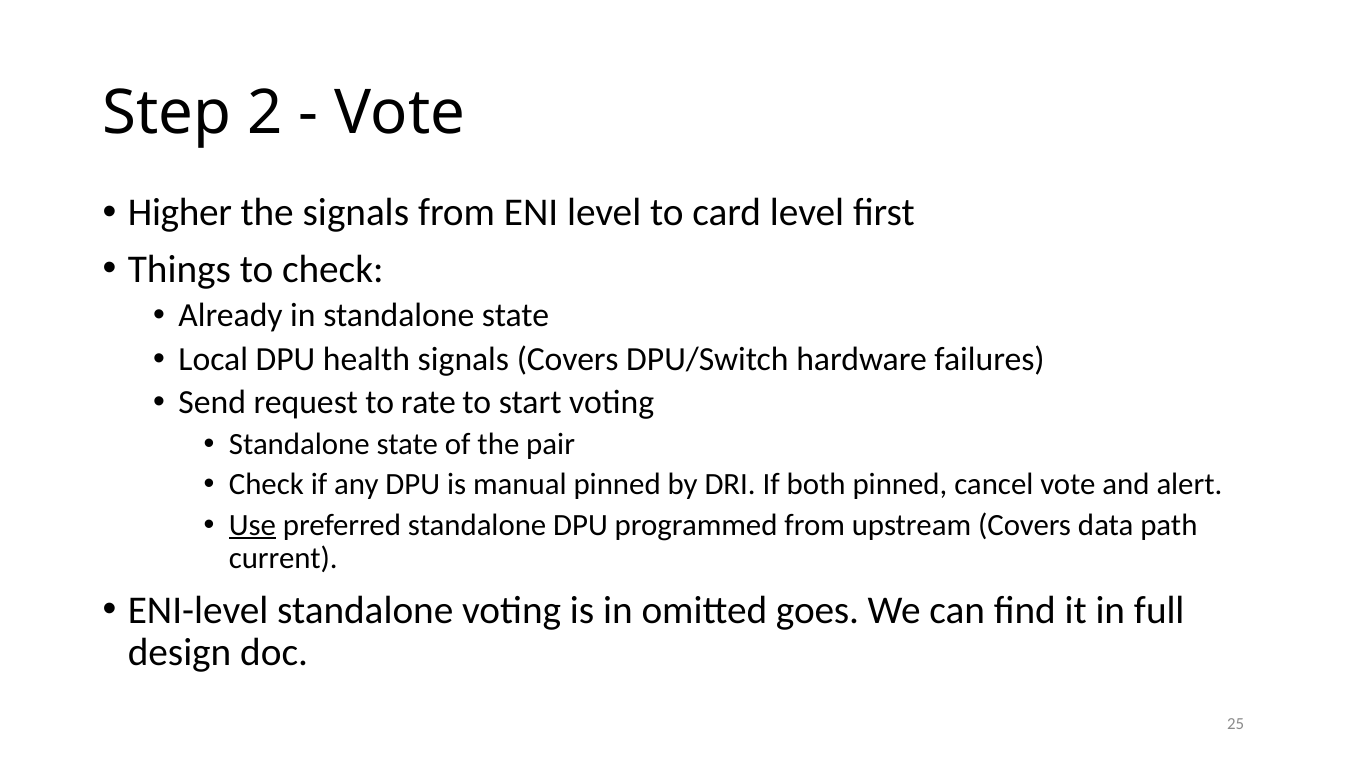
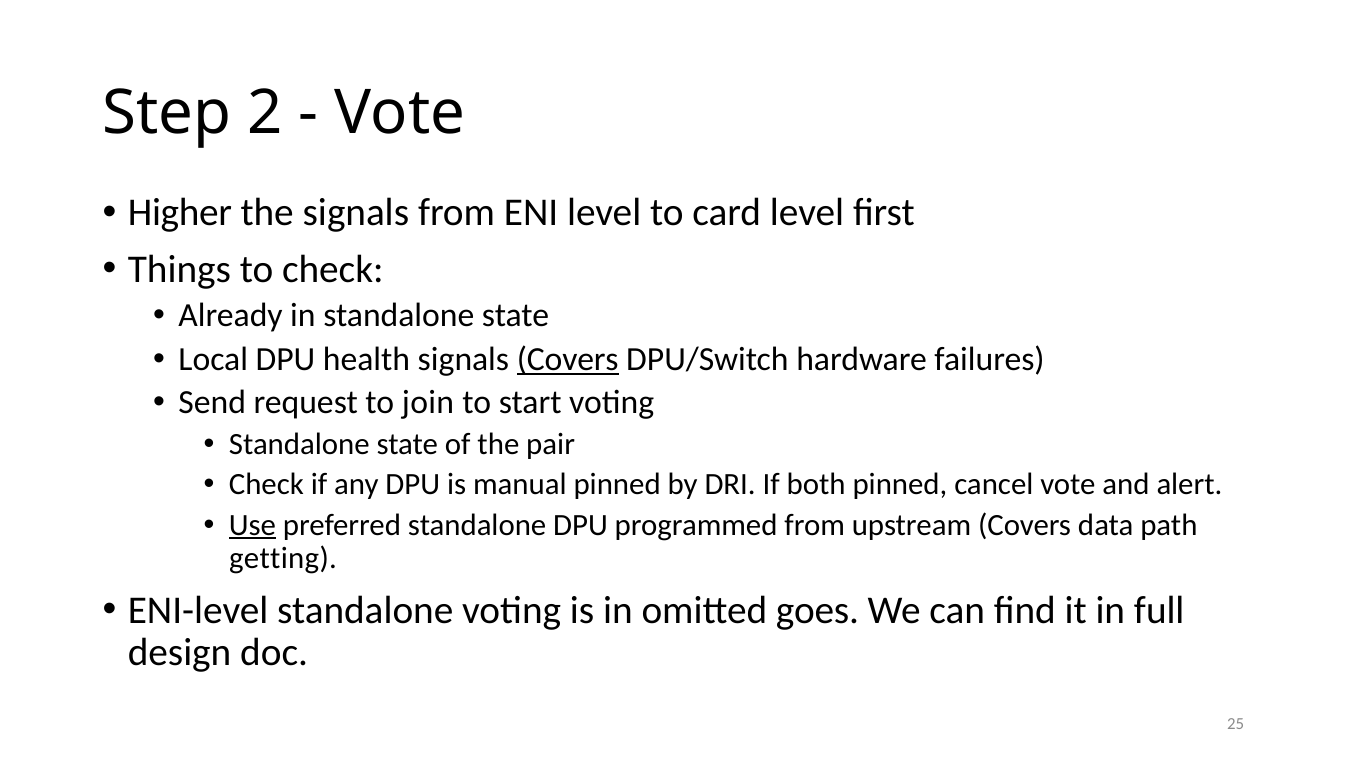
Covers at (568, 359) underline: none -> present
rate: rate -> join
current: current -> getting
